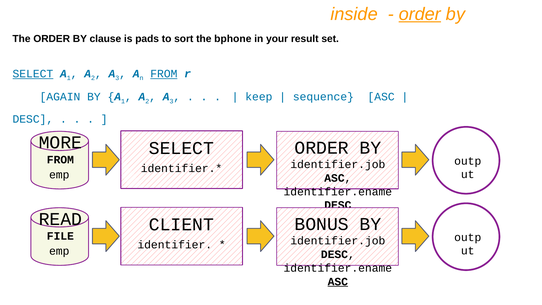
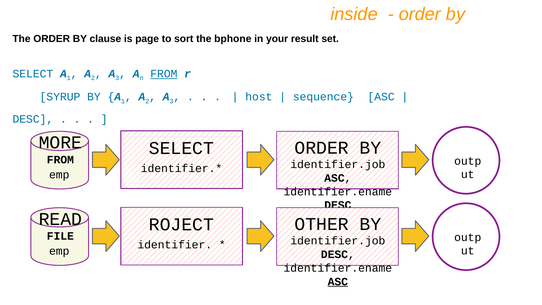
order at (420, 14) underline: present -> none
pads: pads -> page
SELECT at (33, 74) underline: present -> none
AGAIN: AGAIN -> SYRUP
keep: keep -> host
BONUS: BONUS -> OTHER
CLIENT: CLIENT -> ROJECT
